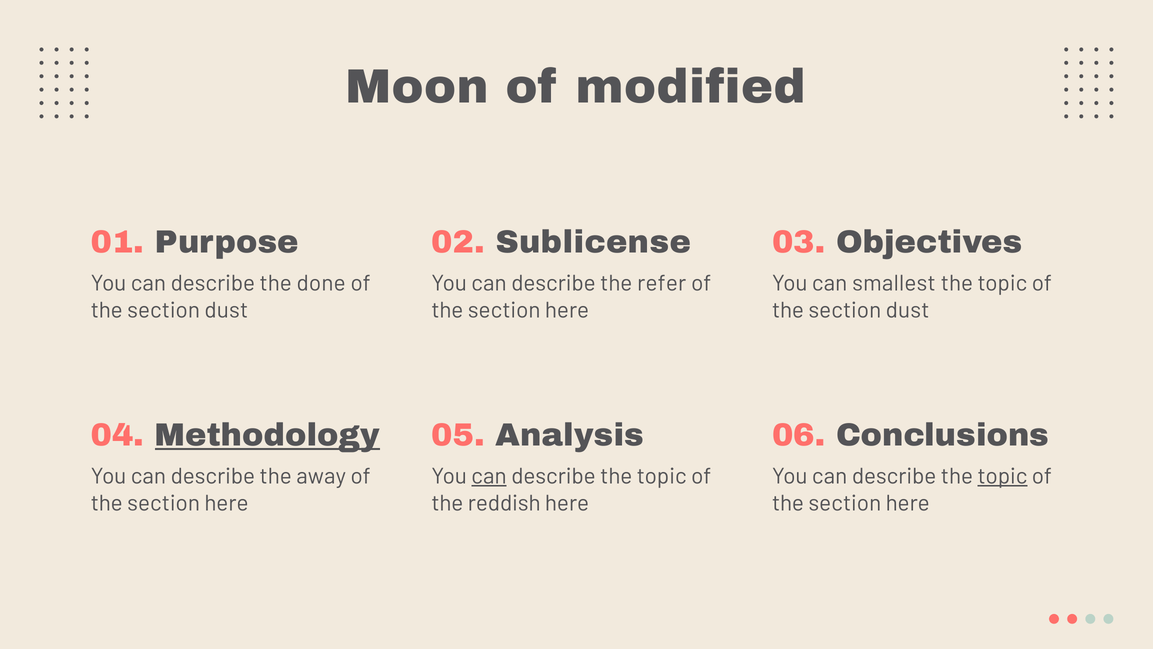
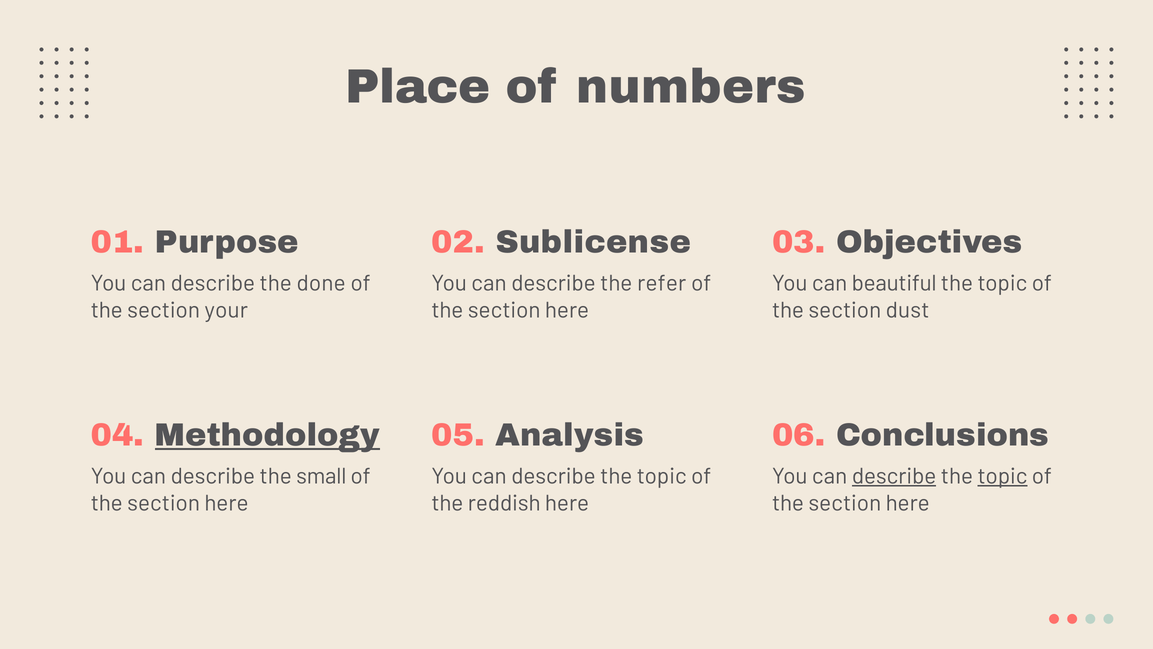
Moon: Moon -> Place
modified: modified -> numbers
smallest: smallest -> beautiful
dust at (226, 310): dust -> your
away: away -> small
can at (489, 476) underline: present -> none
describe at (894, 476) underline: none -> present
